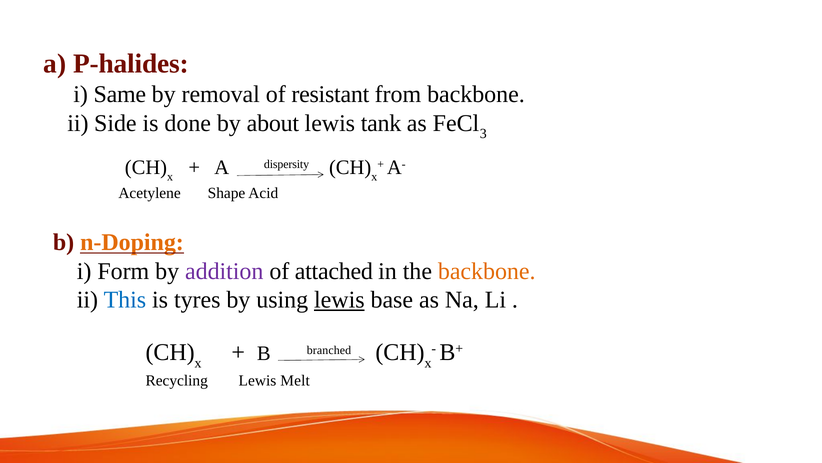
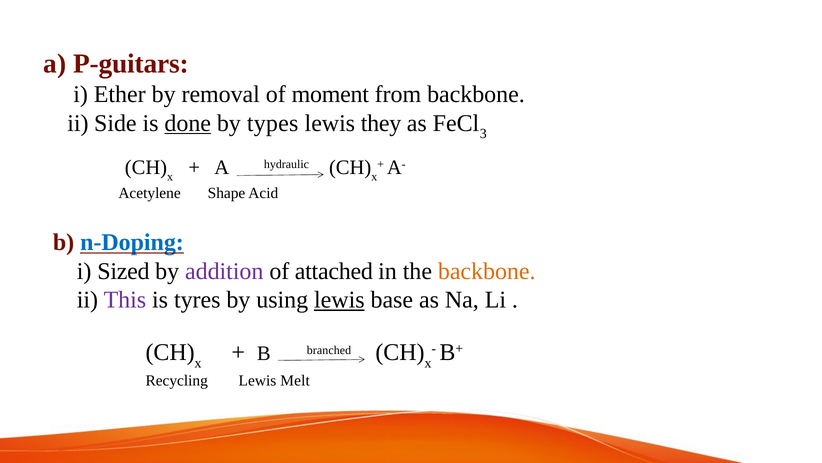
P-halides: P-halides -> P-guitars
Same: Same -> Ether
resistant: resistant -> moment
done underline: none -> present
about: about -> types
tank: tank -> they
dispersity: dispersity -> hydraulic
n-Doping colour: orange -> blue
Form: Form -> Sized
This colour: blue -> purple
